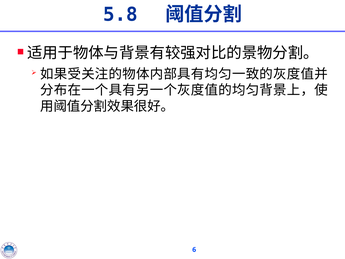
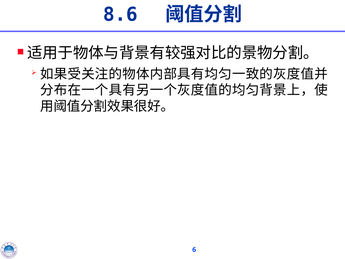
5.8: 5.8 -> 8.6
